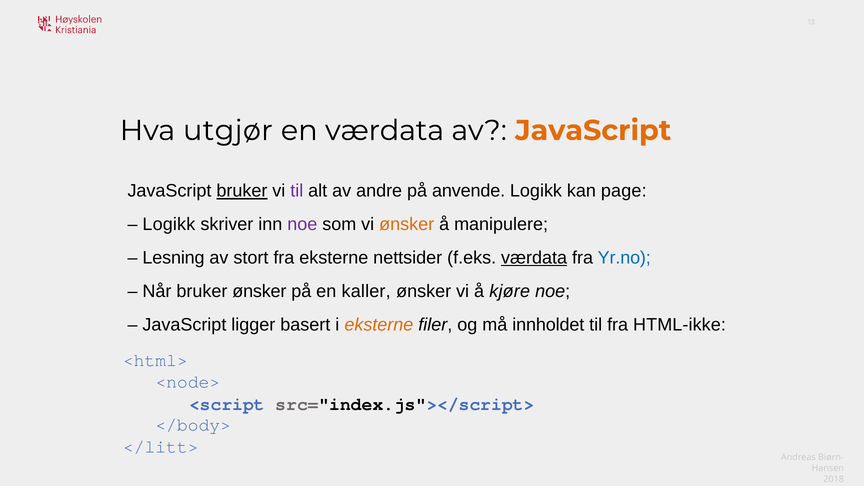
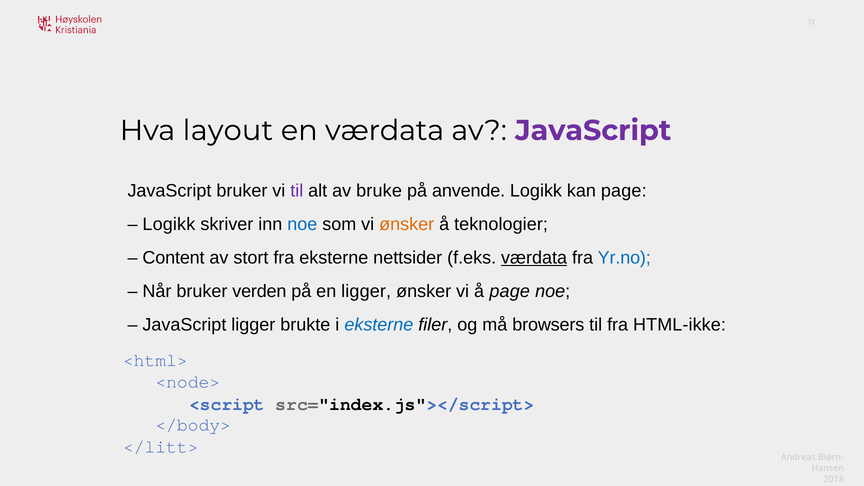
utgjør: utgjør -> layout
JavaScript at (593, 131) colour: orange -> purple
bruker at (242, 191) underline: present -> none
andre: andre -> bruke
noe at (302, 225) colour: purple -> blue
manipulere: manipulere -> teknologier
Lesning: Lesning -> Content
bruker ønsker: ønsker -> verden
en kaller: kaller -> ligger
å kjøre: kjøre -> page
basert: basert -> brukte
eksterne at (379, 325) colour: orange -> blue
innholdet: innholdet -> browsers
